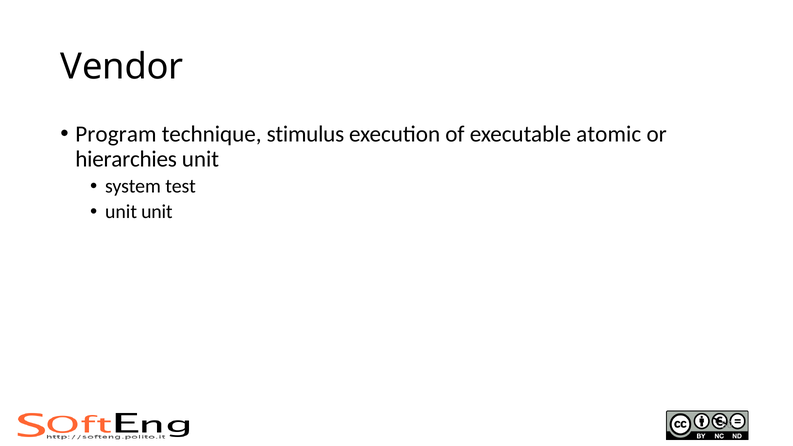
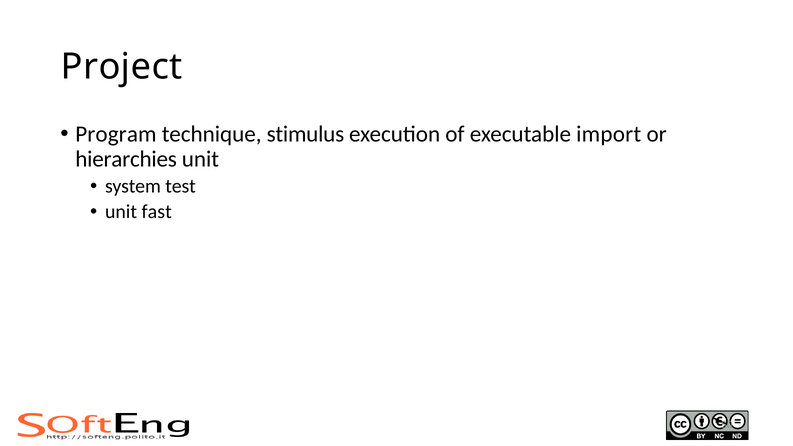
Vendor: Vendor -> Project
atomic: atomic -> import
unit unit: unit -> fast
